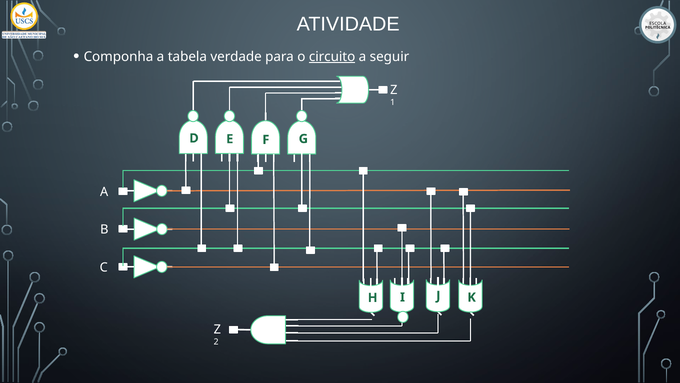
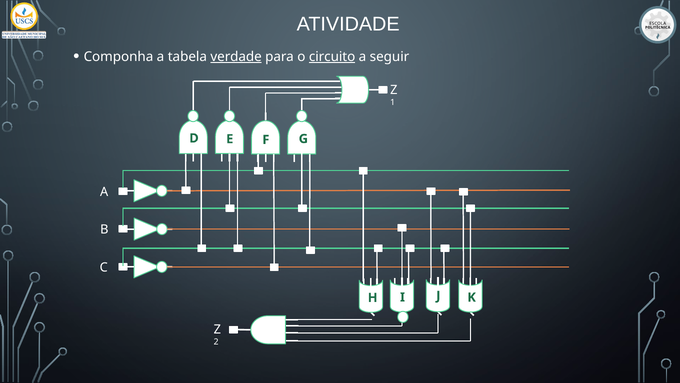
verdade underline: none -> present
